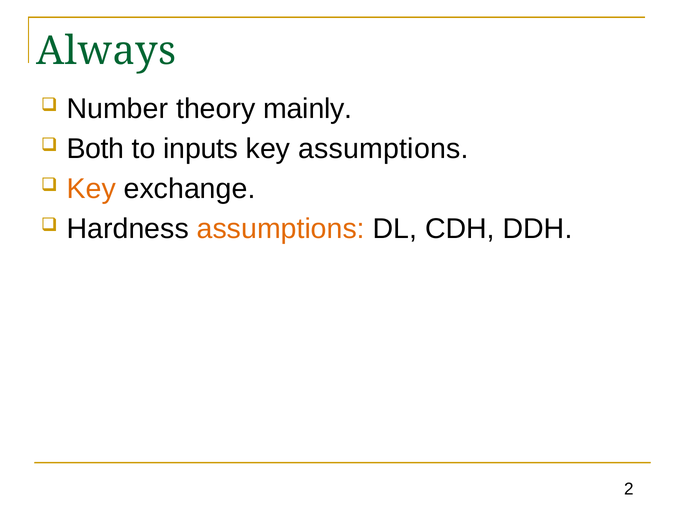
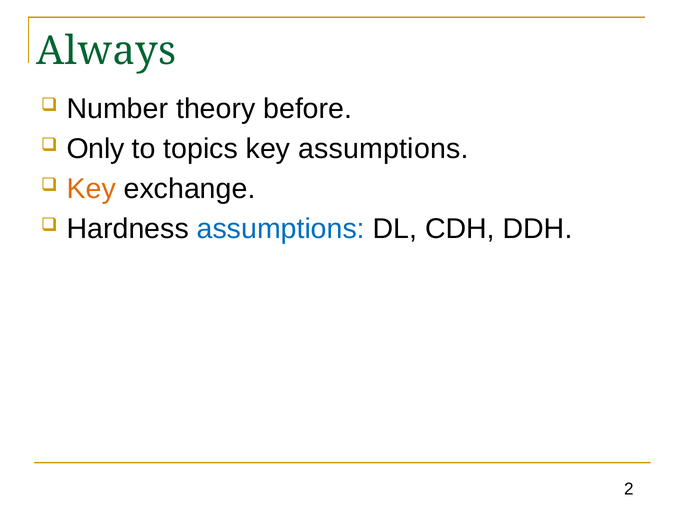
mainly: mainly -> before
Both: Both -> Only
inputs: inputs -> topics
assumptions at (281, 229) colour: orange -> blue
